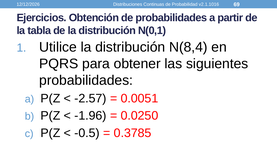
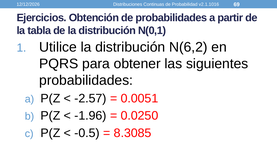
N(8,4: N(8,4 -> N(6,2
0.3785: 0.3785 -> 8.3085
